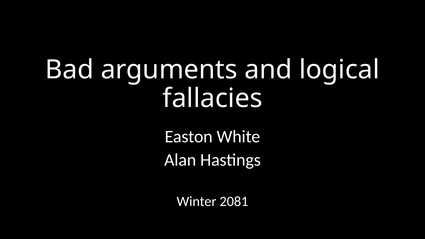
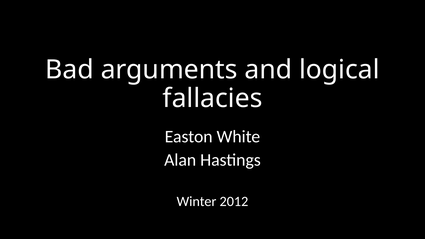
2081: 2081 -> 2012
